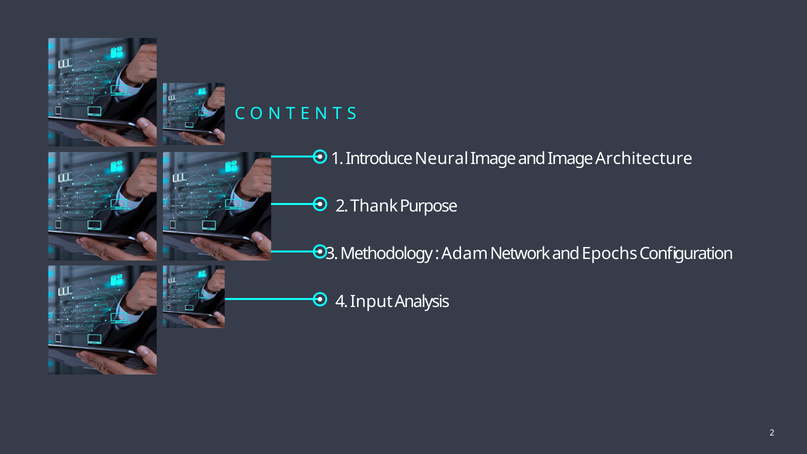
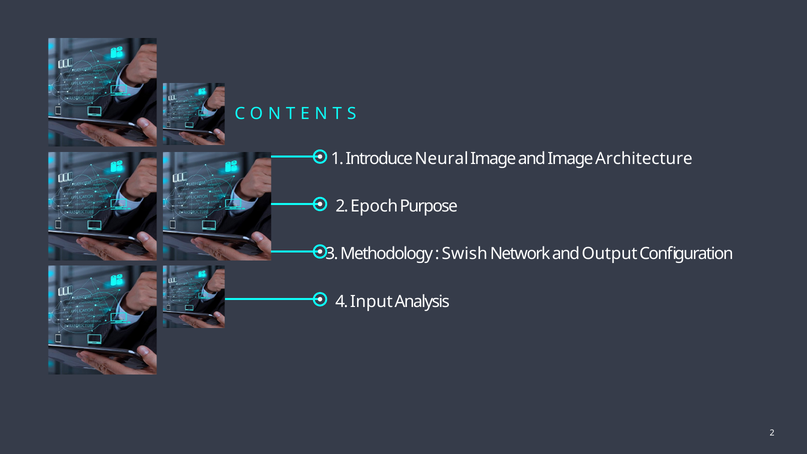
Thank: Thank -> Epoch
Adam: Adam -> Swish
Epochs: Epochs -> Output
